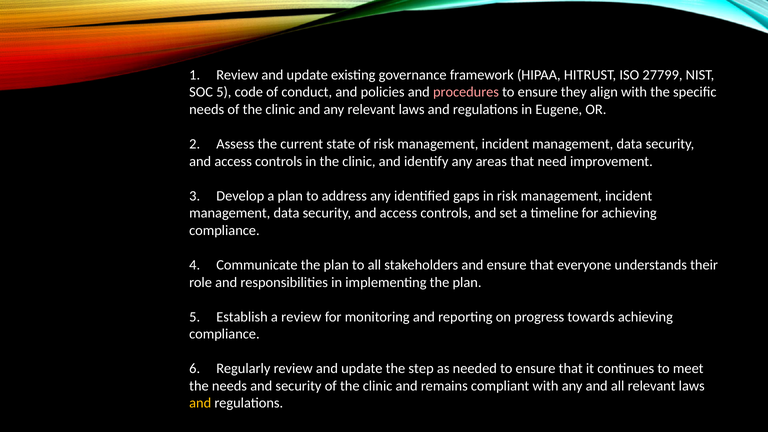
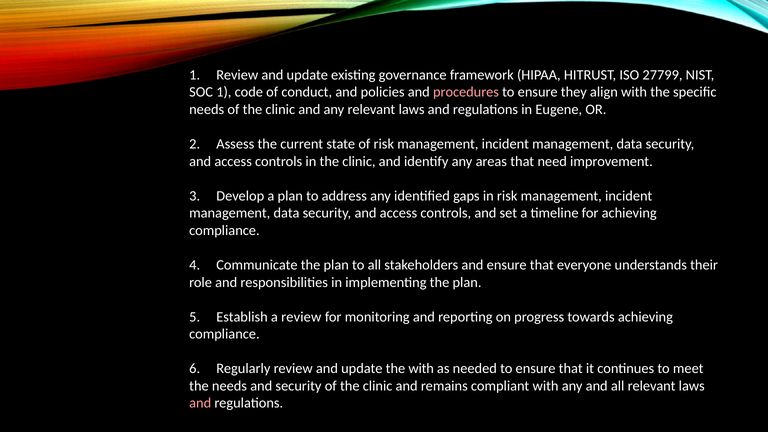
SOC 5: 5 -> 1
the step: step -> with
and at (200, 403) colour: yellow -> pink
